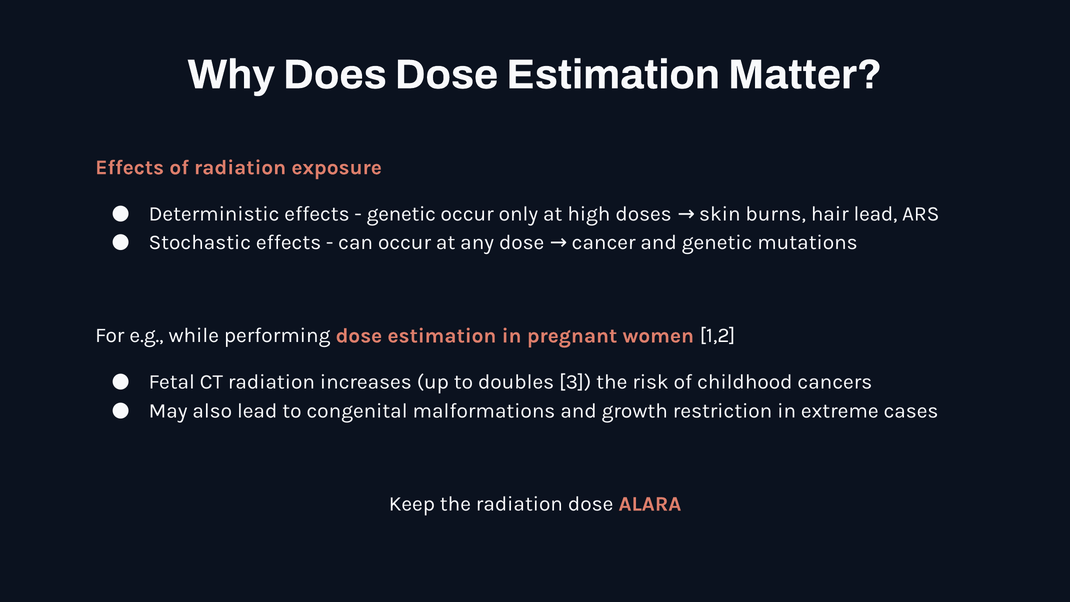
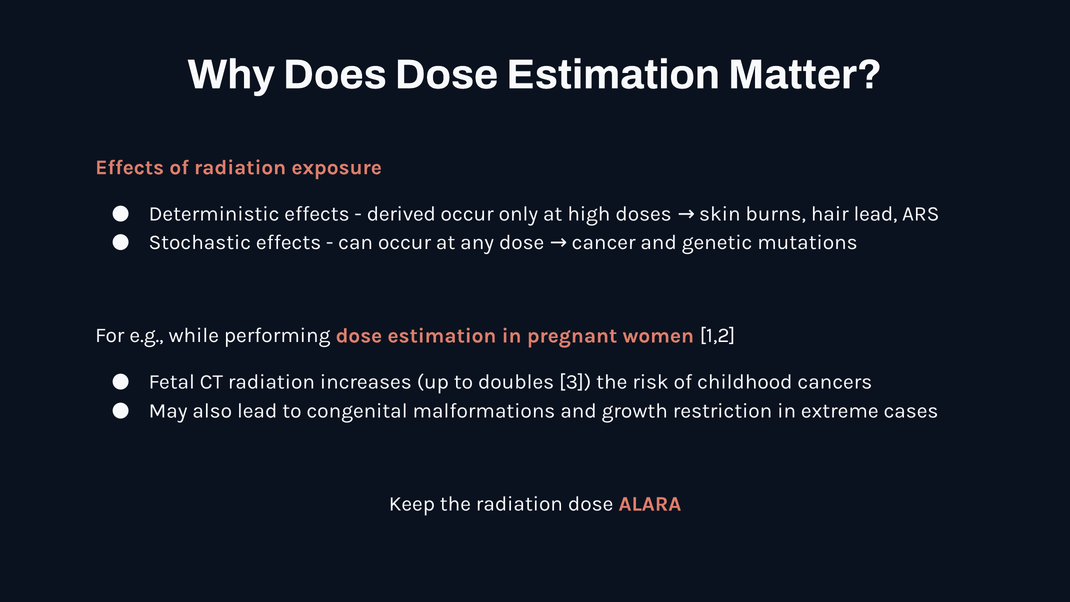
genetic at (401, 214): genetic -> derived
